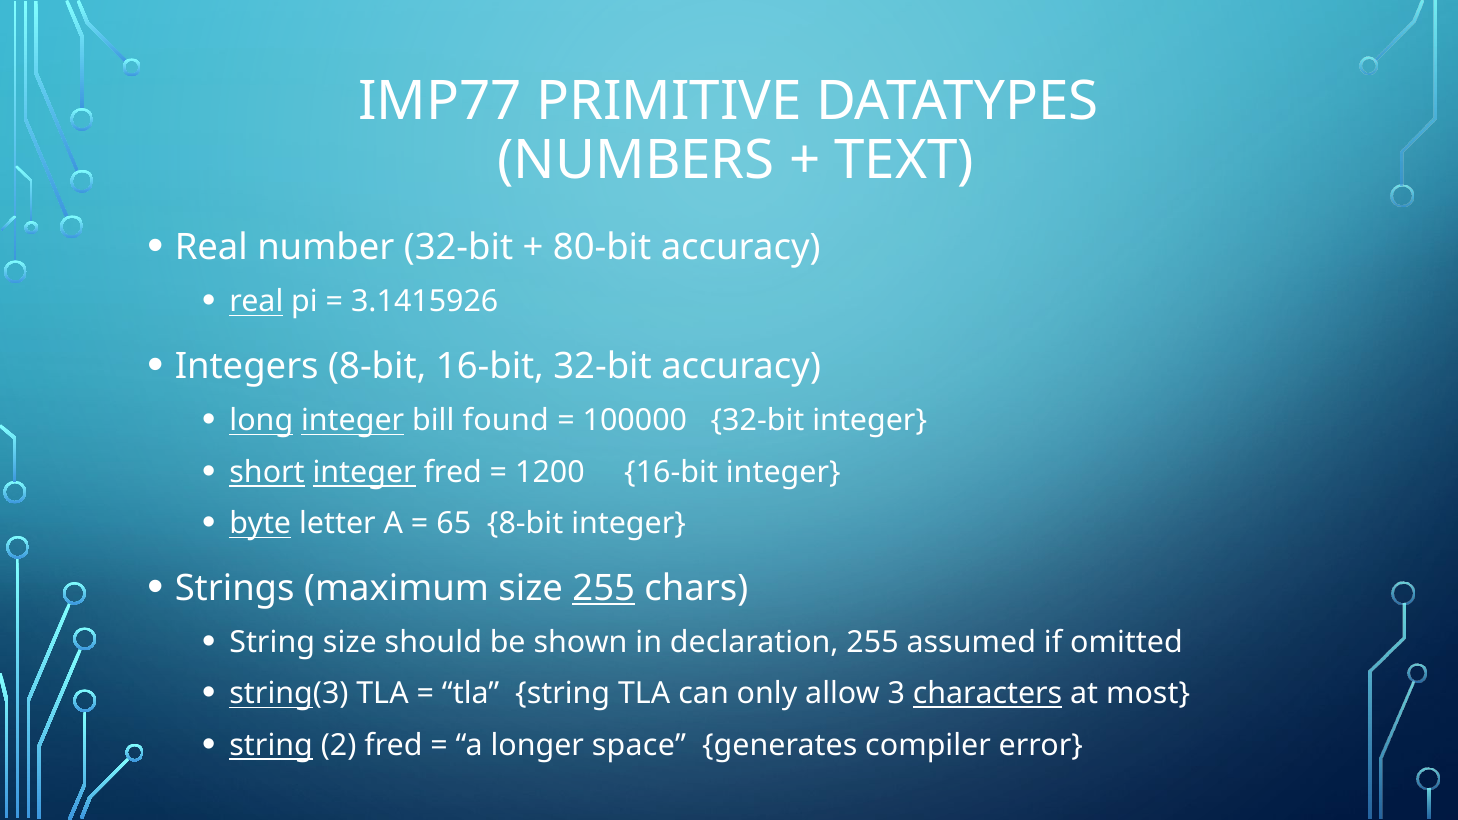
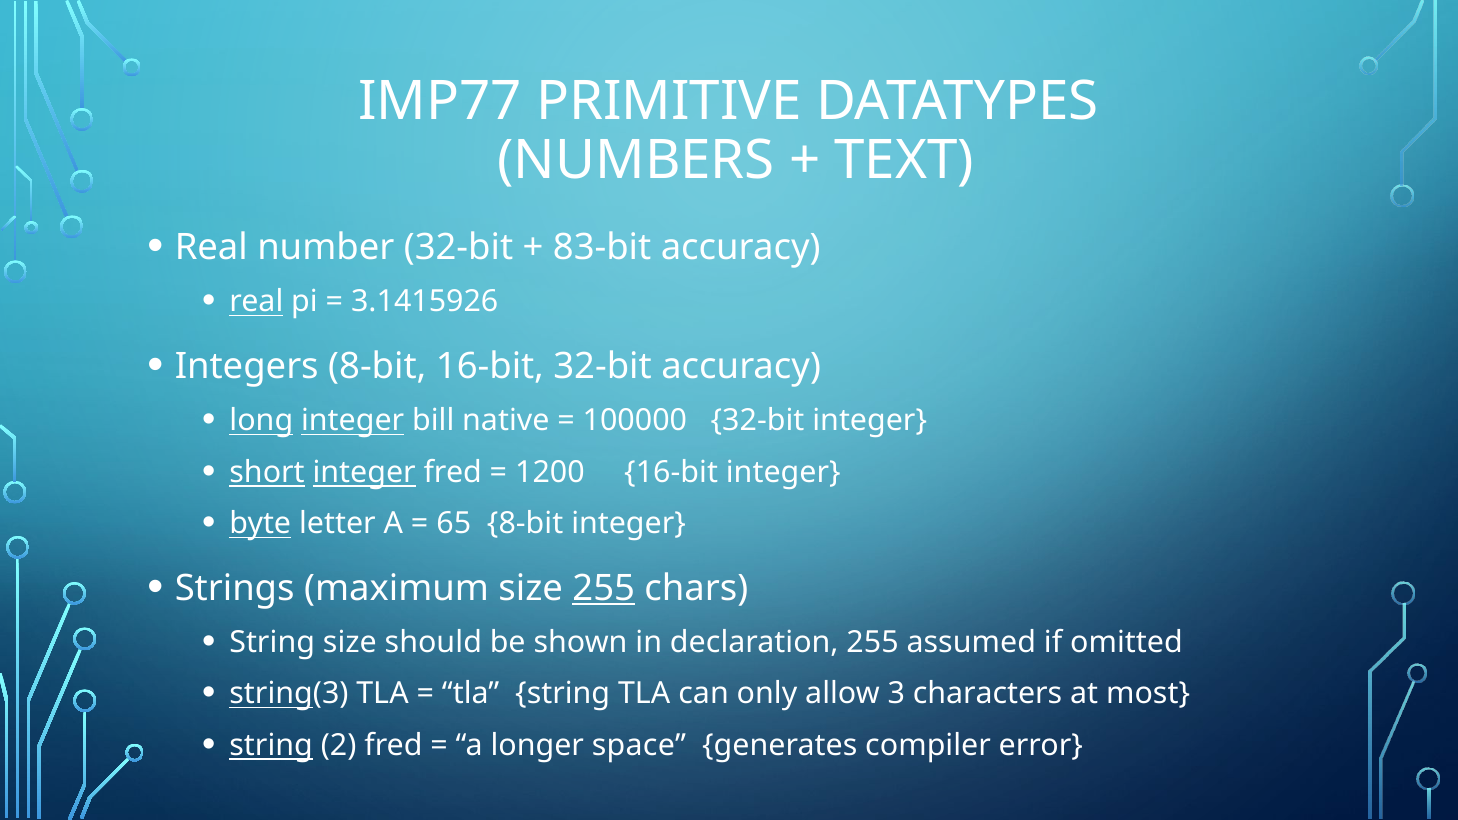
80-bit: 80-bit -> 83-bit
found: found -> native
characters underline: present -> none
